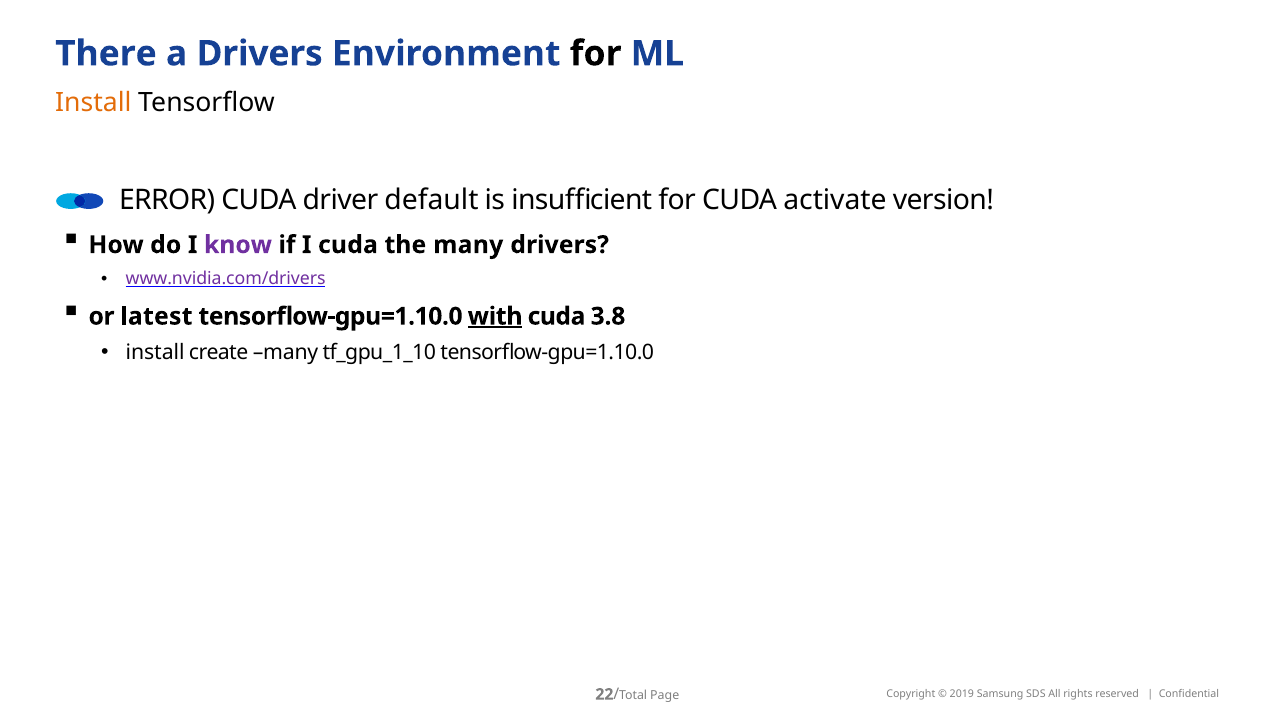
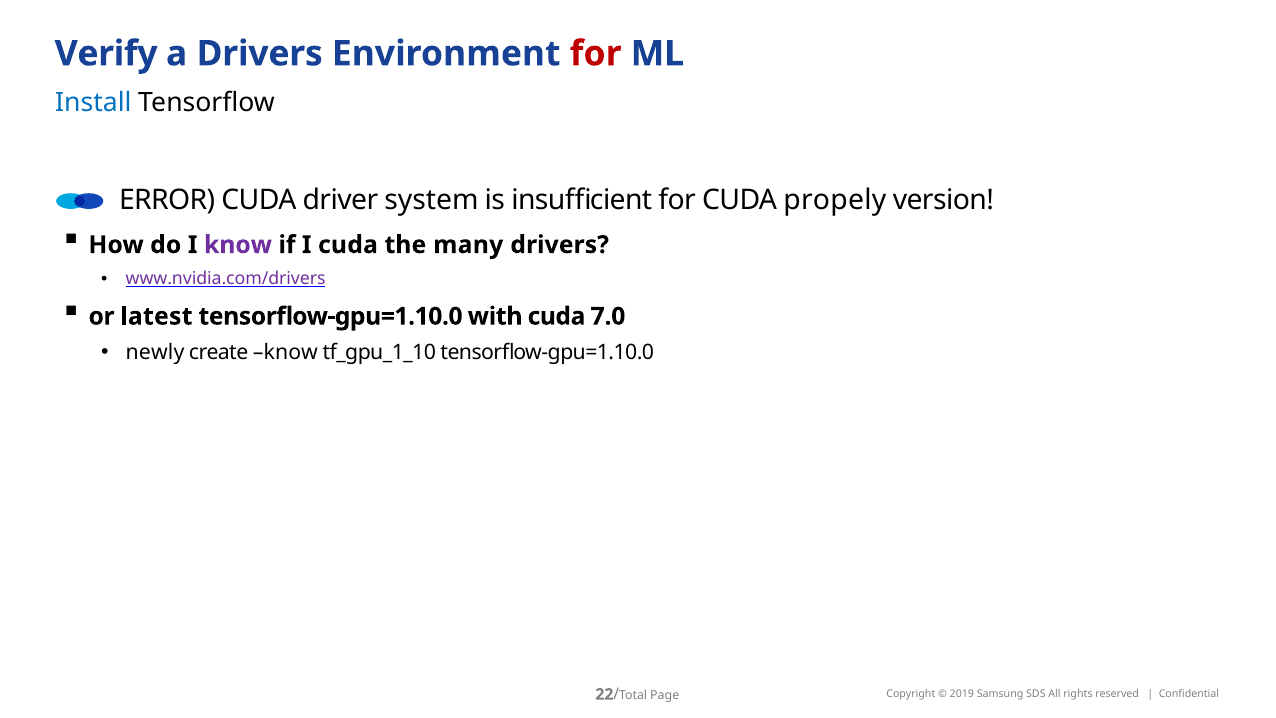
There: There -> Verify
for at (596, 54) colour: black -> red
Install at (93, 103) colour: orange -> blue
default: default -> system
activate: activate -> propely
with underline: present -> none
3.8: 3.8 -> 7.0
install at (155, 353): install -> newly
create many: many -> know
